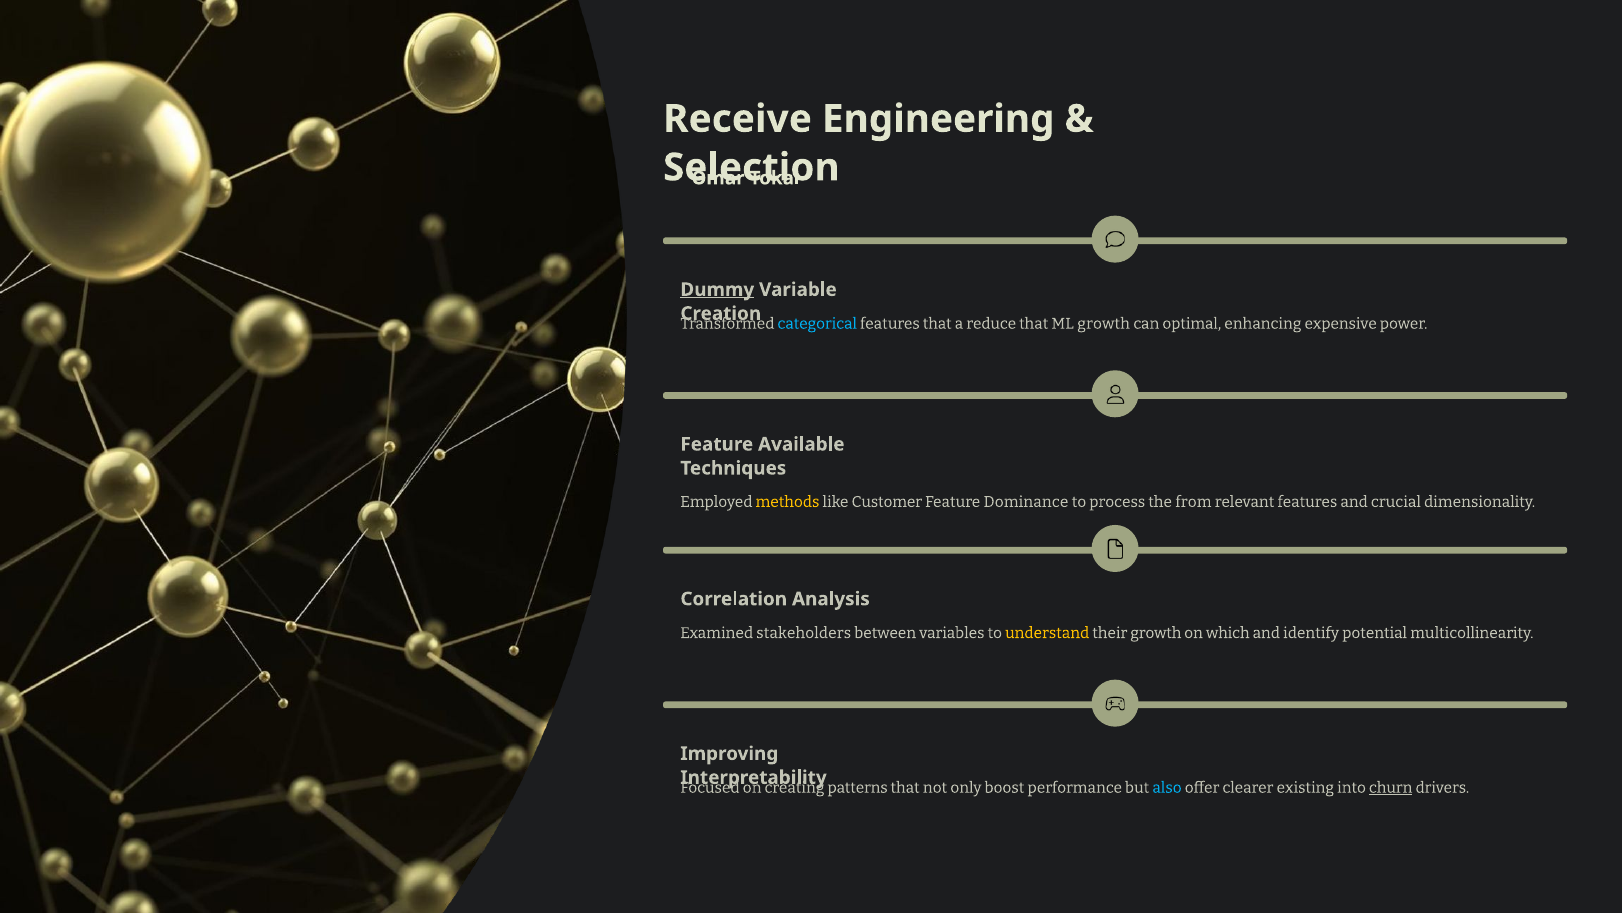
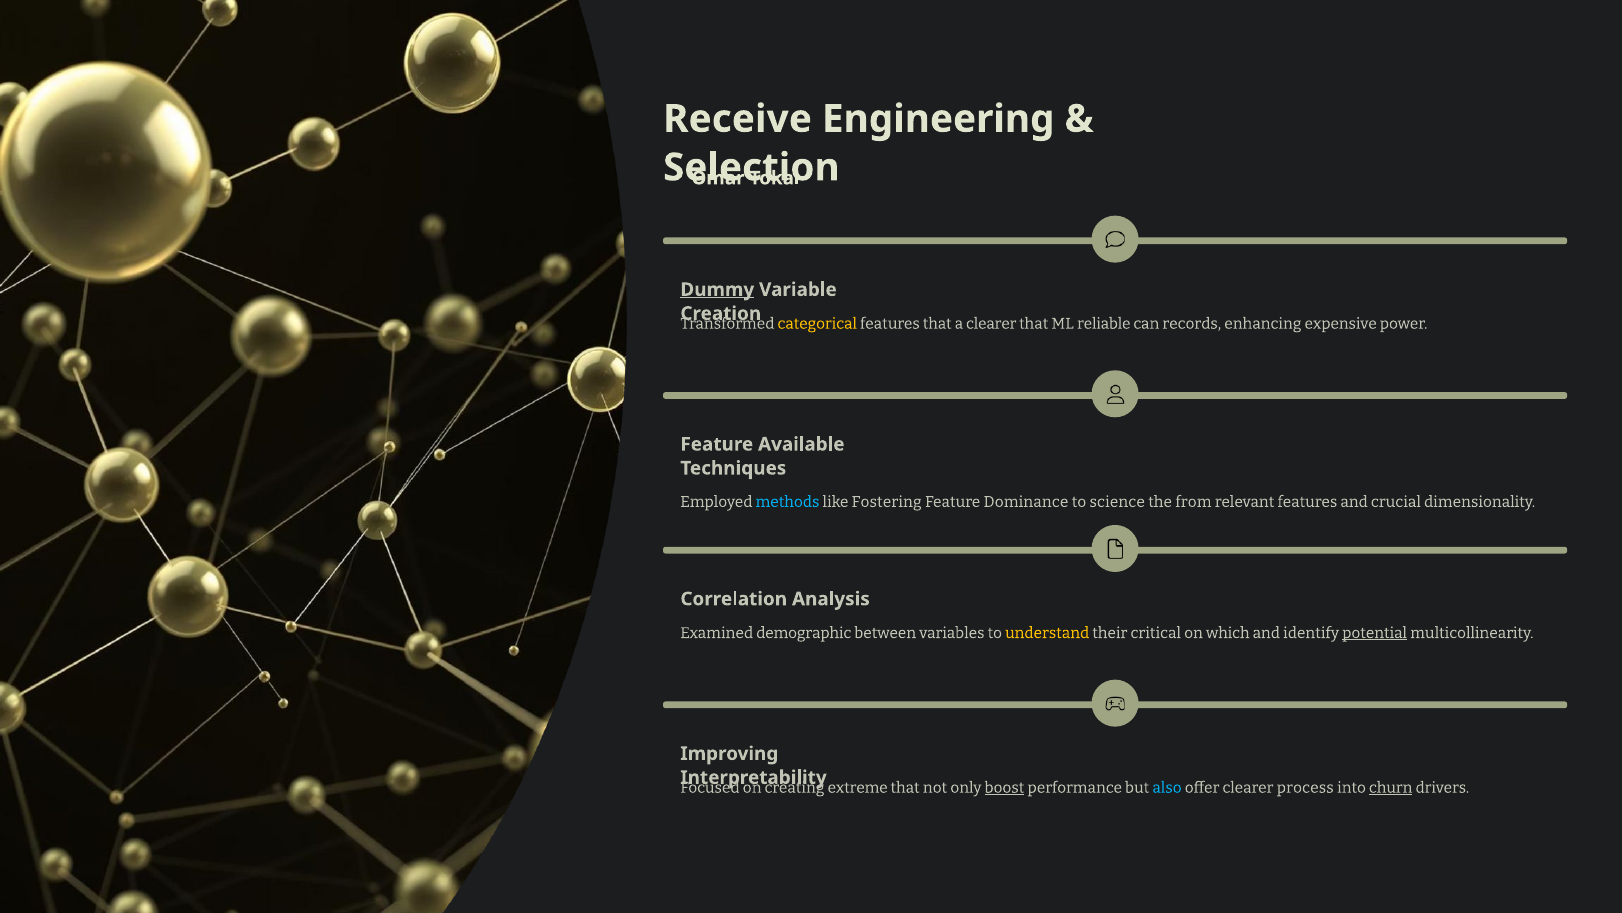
categorical colour: light blue -> yellow
a reduce: reduce -> clearer
ML growth: growth -> reliable
optimal: optimal -> records
methods colour: yellow -> light blue
Customer: Customer -> Fostering
process: process -> science
stakeholders: stakeholders -> demographic
their growth: growth -> critical
potential underline: none -> present
patterns: patterns -> extreme
boost underline: none -> present
existing: existing -> process
